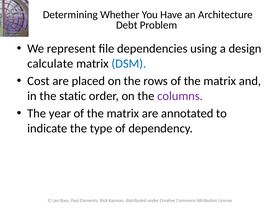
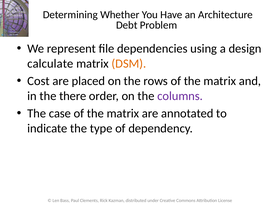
DSM colour: blue -> orange
static: static -> there
year: year -> case
